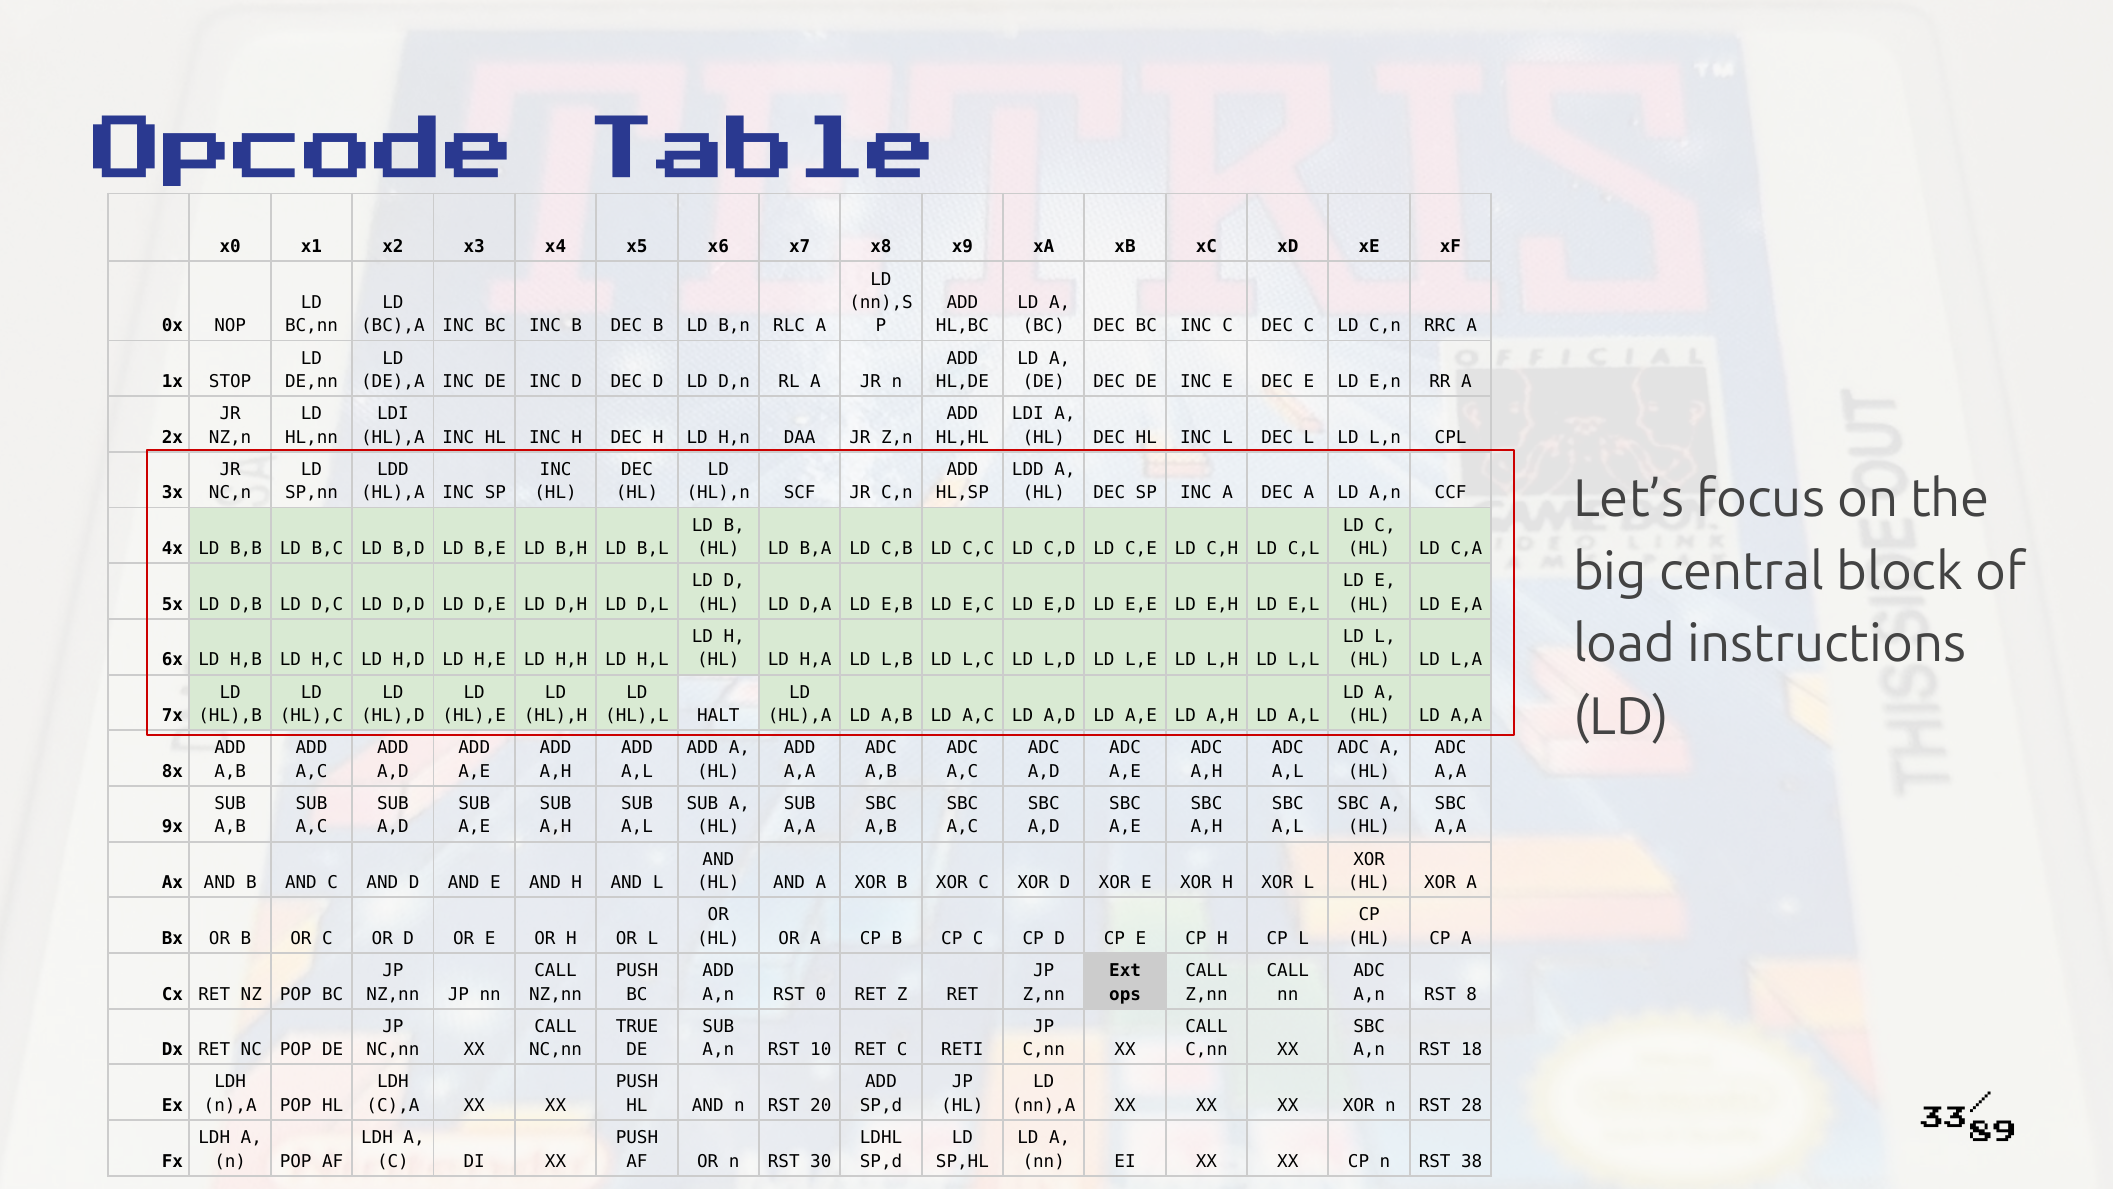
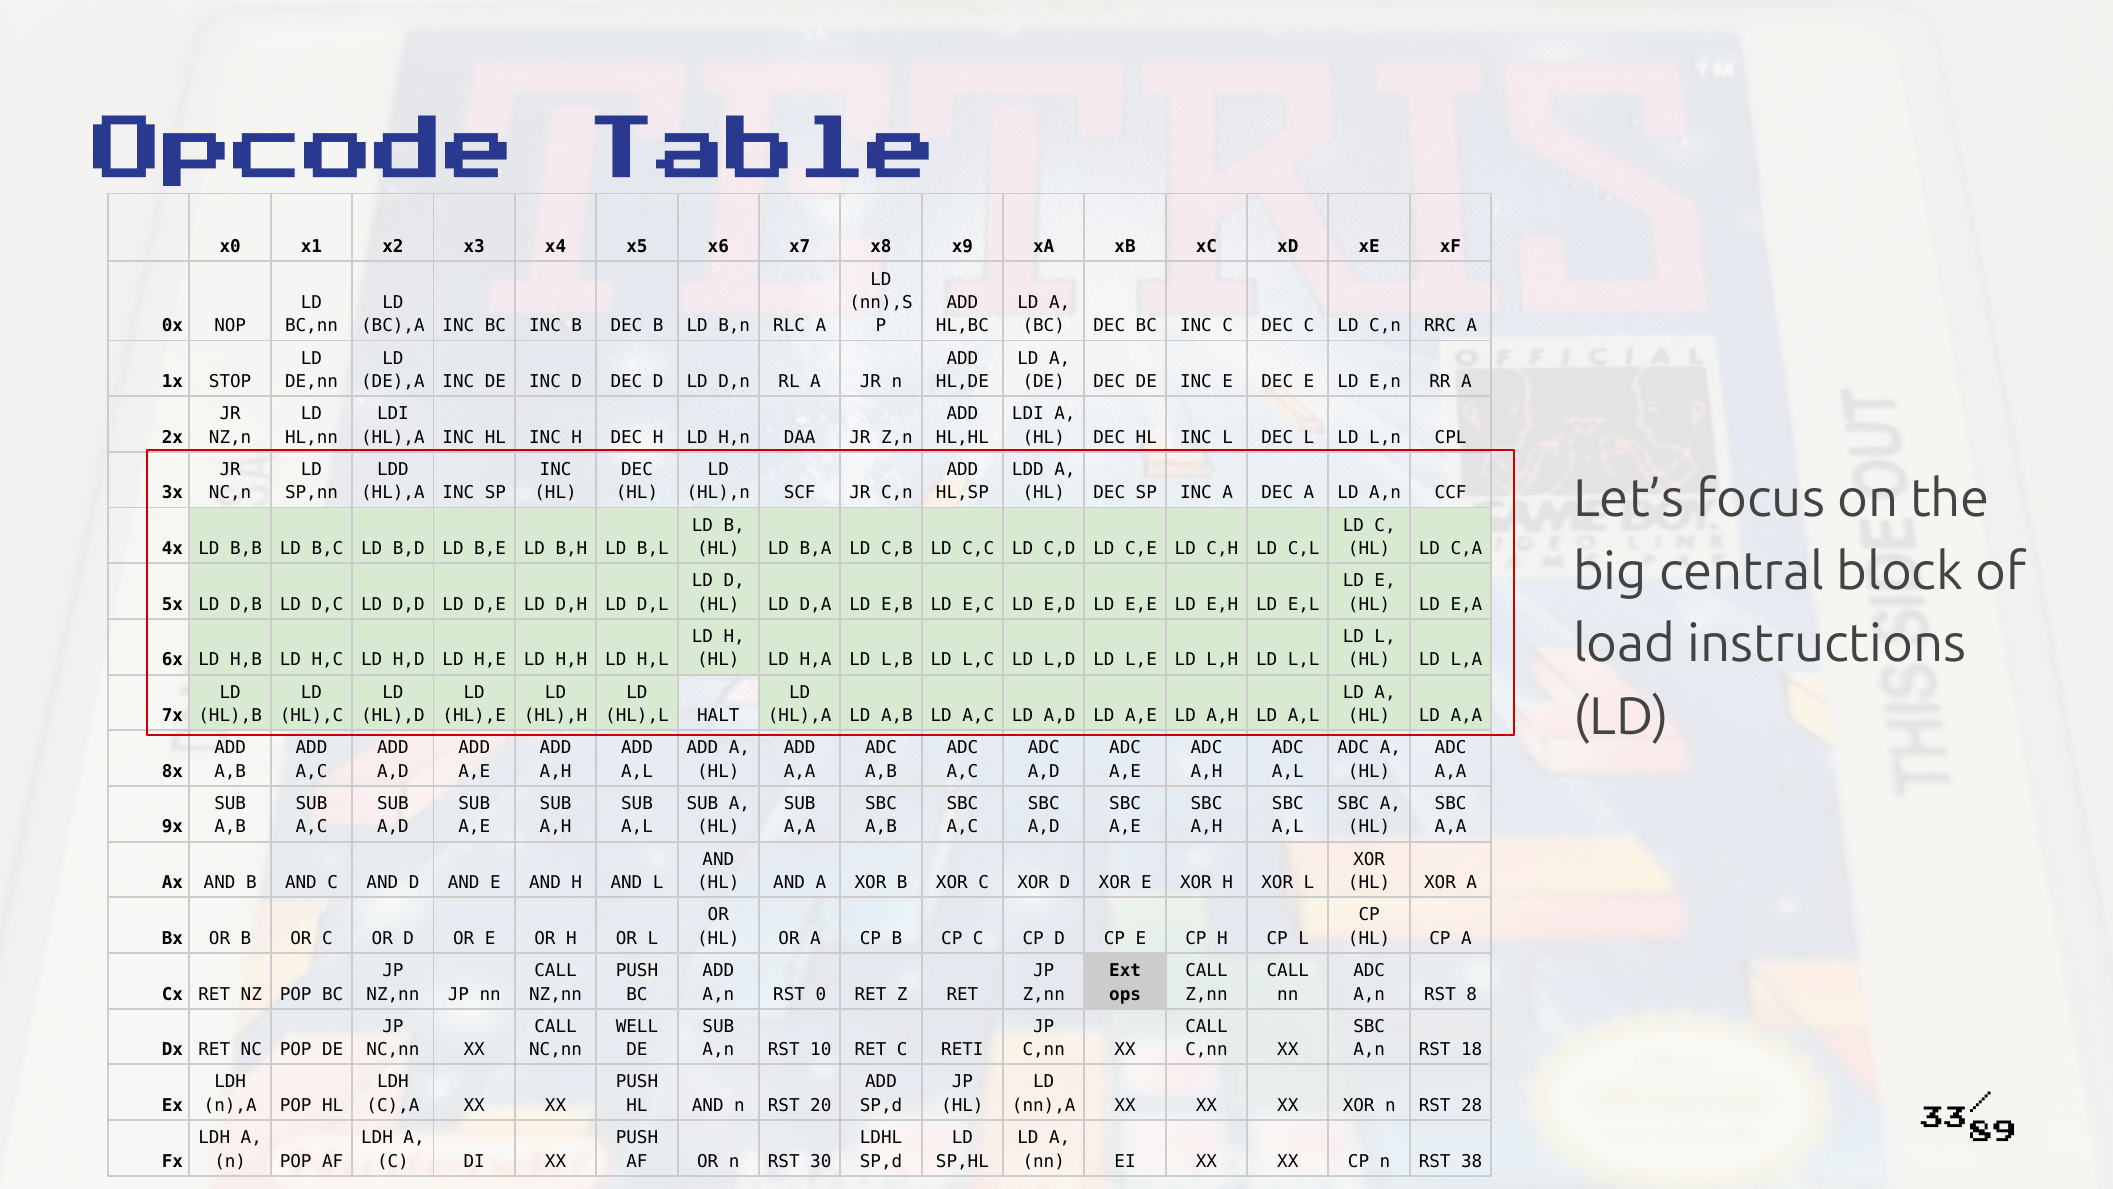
TRUE: TRUE -> WELL
